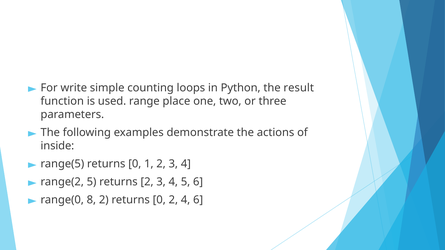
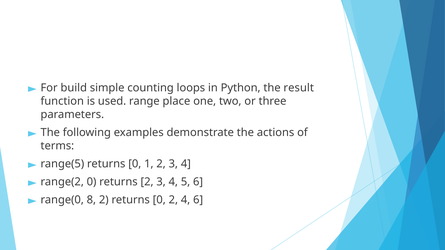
write: write -> build
inside: inside -> terms
range(2 5: 5 -> 0
